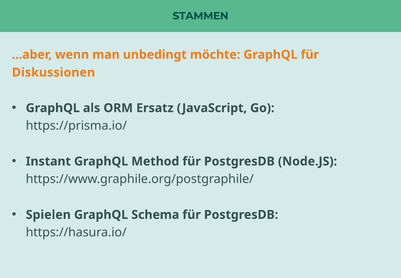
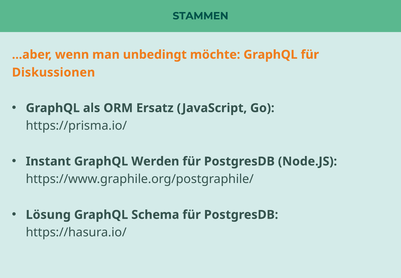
Method: Method -> Werden
Spielen: Spielen -> Lösung
